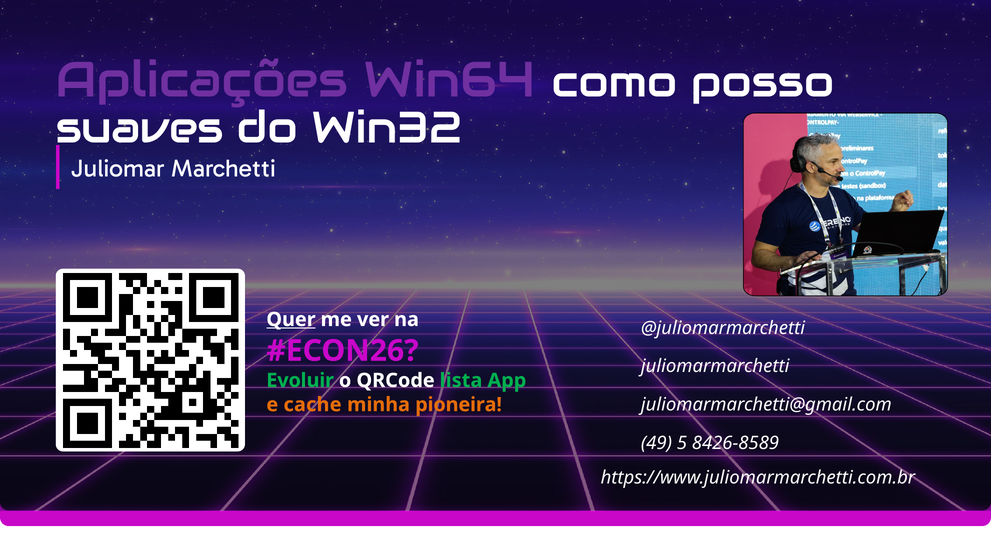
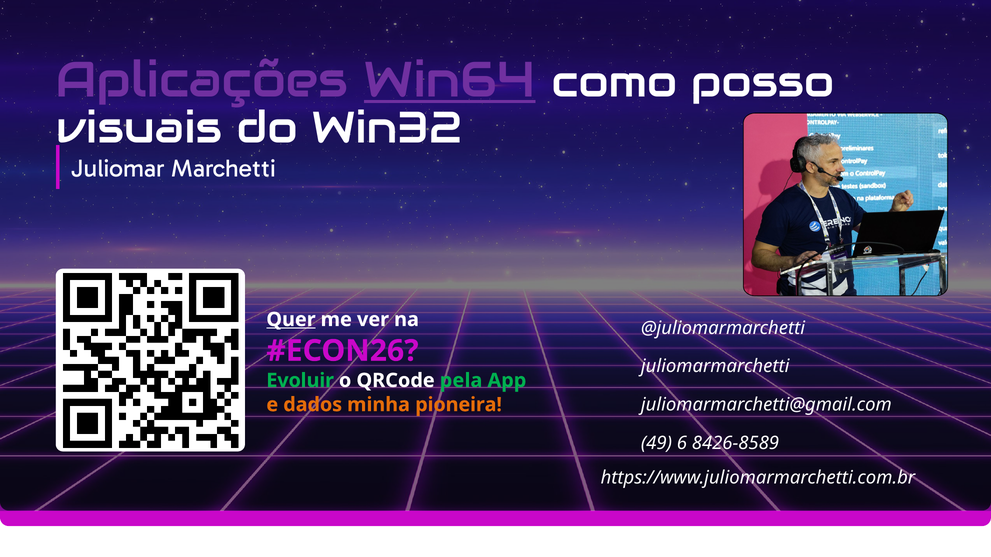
Win64 underline: none -> present
suaves: suaves -> visuais
lista: lista -> pela
cache: cache -> dados
5: 5 -> 6
